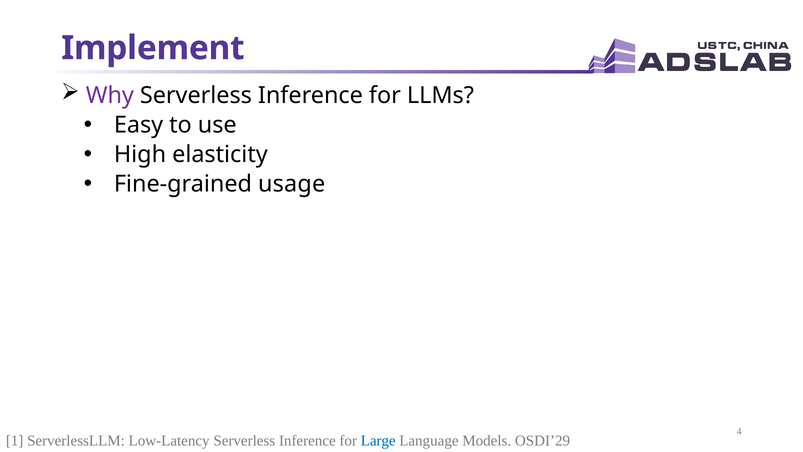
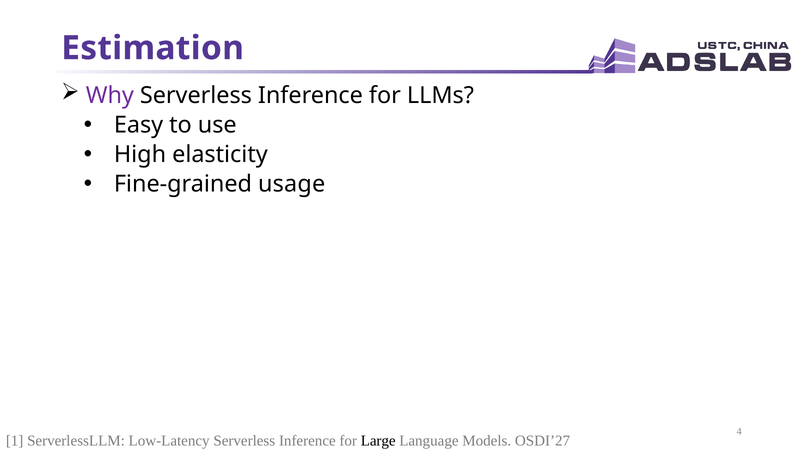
Implement: Implement -> Estimation
Large colour: blue -> black
OSDI’29: OSDI’29 -> OSDI’27
